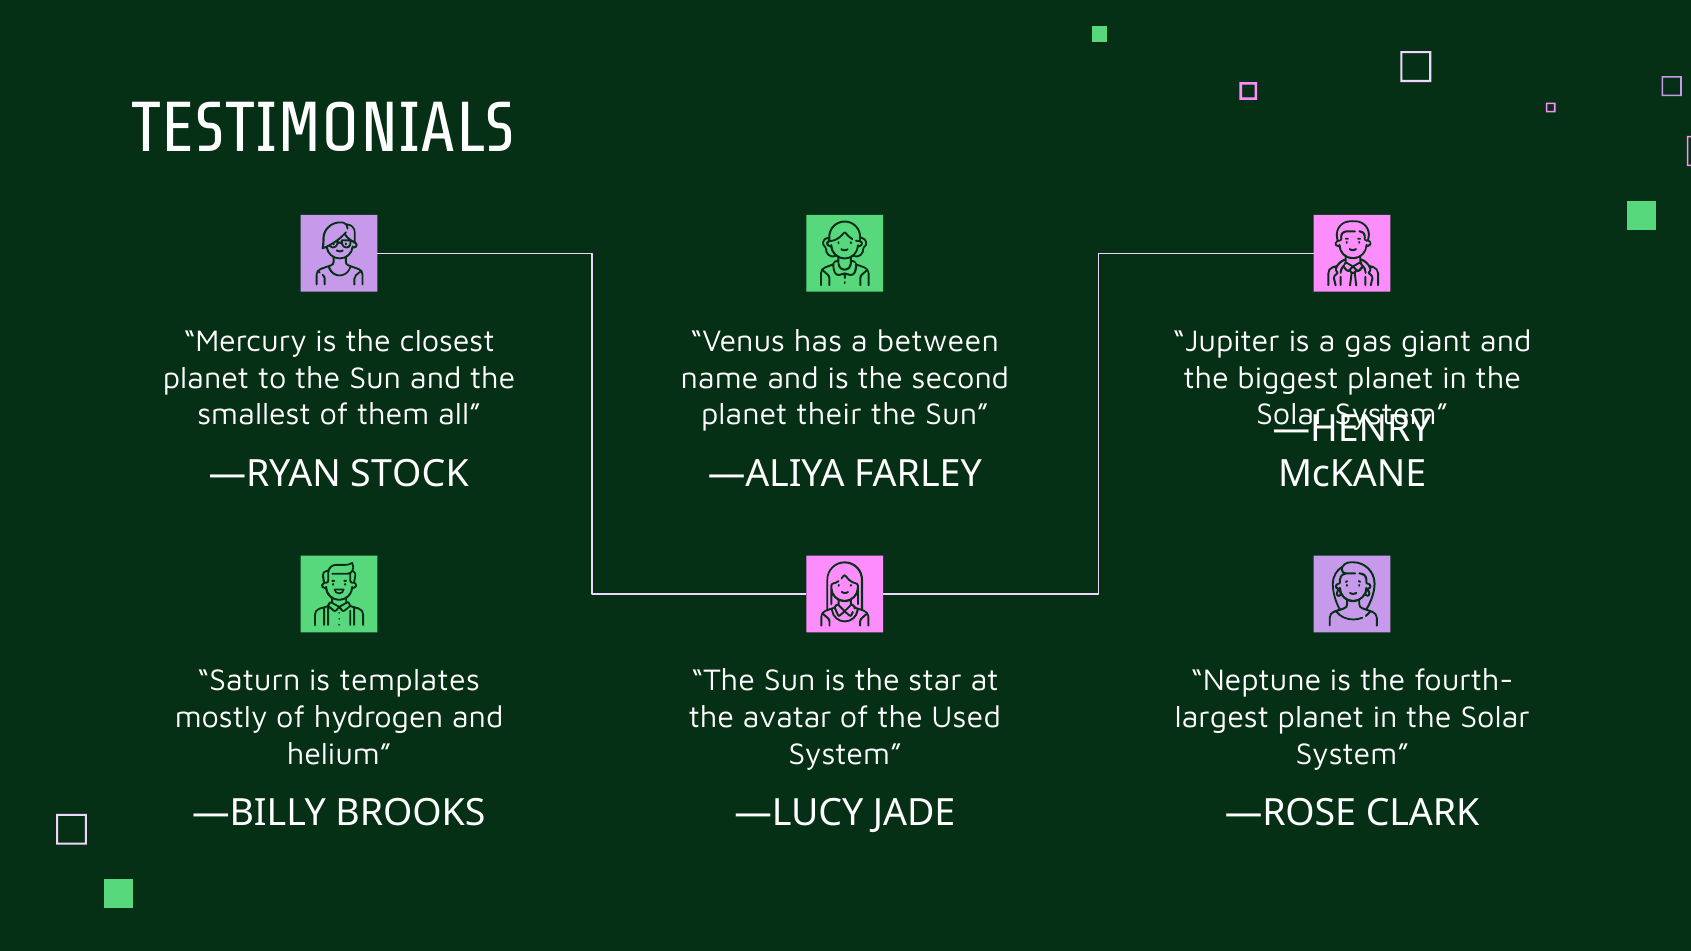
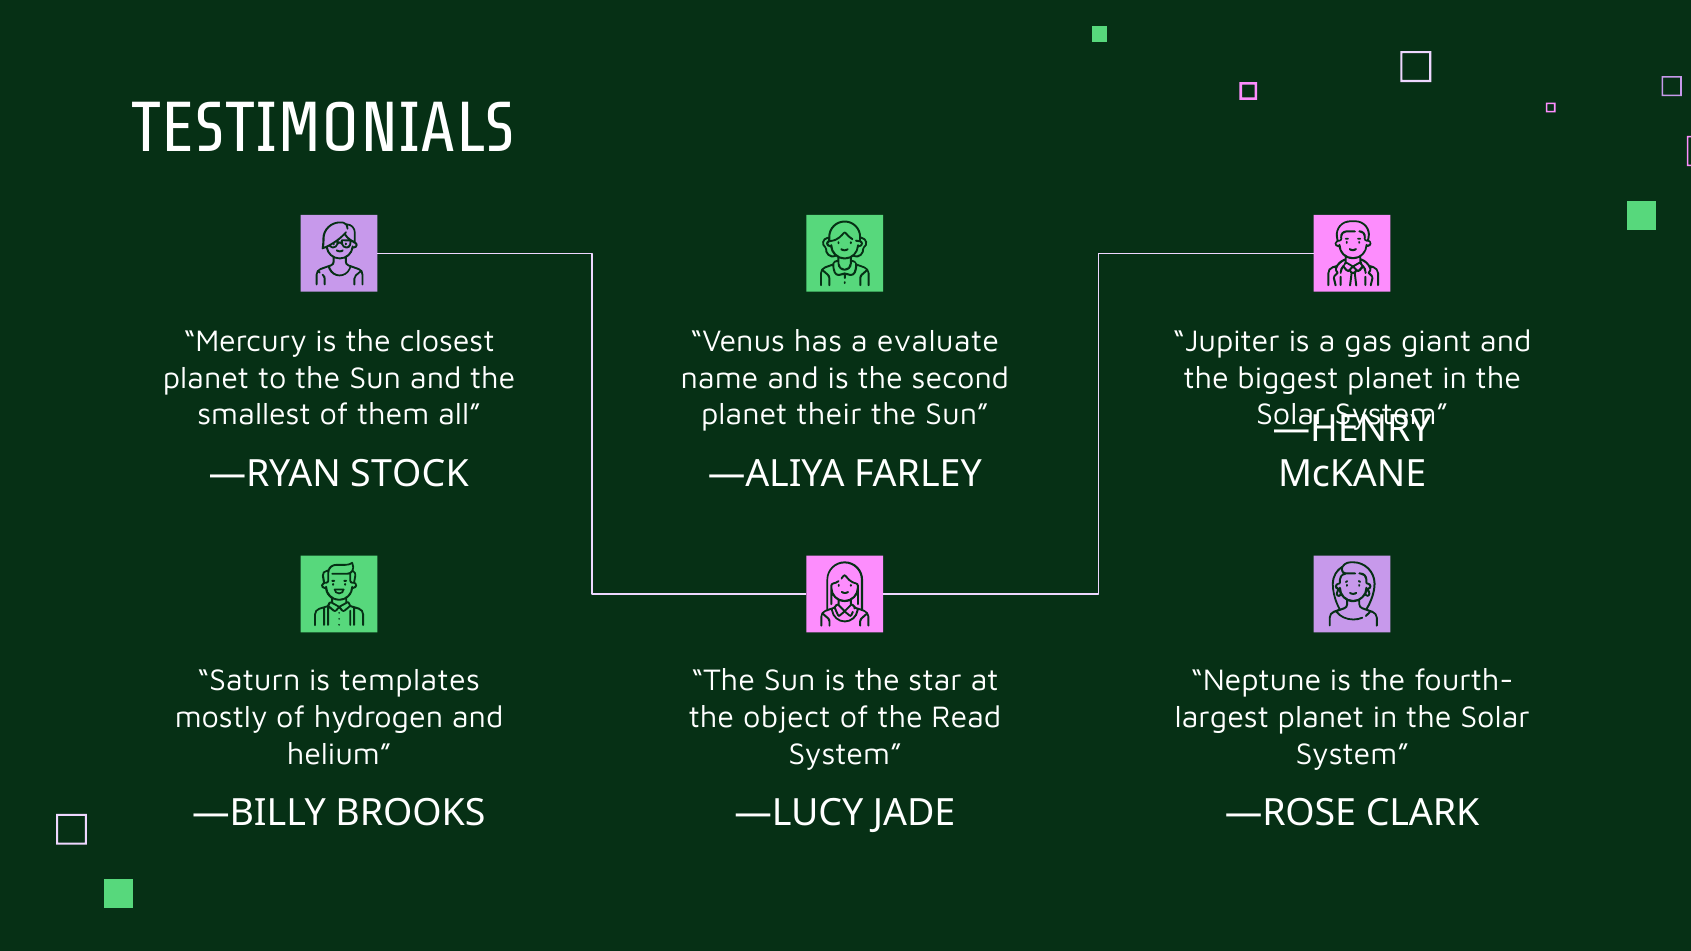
between: between -> evaluate
avatar: avatar -> object
Used: Used -> Read
